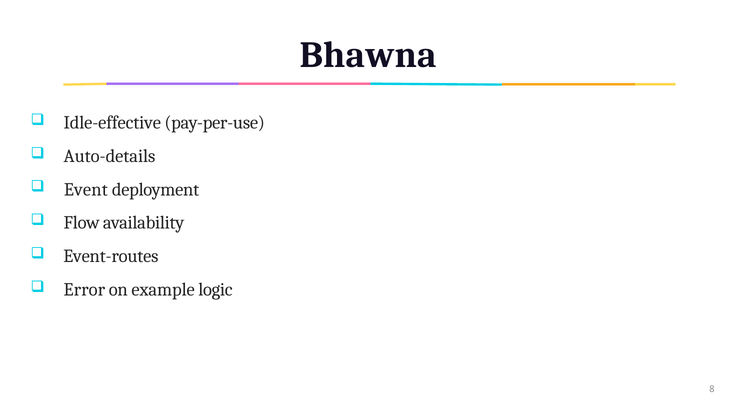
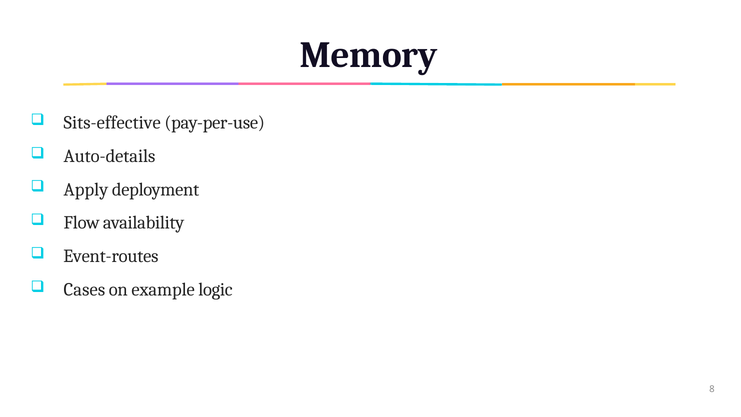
Bhawna: Bhawna -> Memory
Idle-effective: Idle-effective -> Sits-effective
Event: Event -> Apply
Error: Error -> Cases
